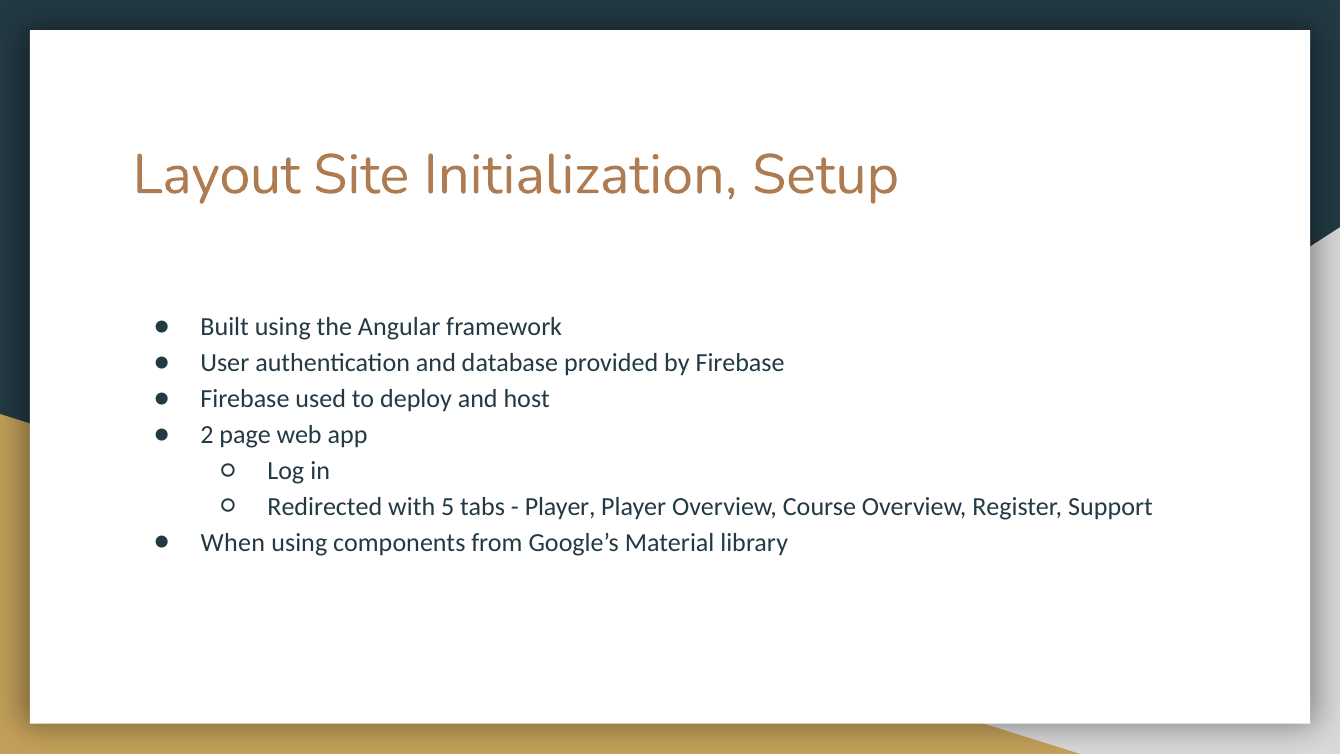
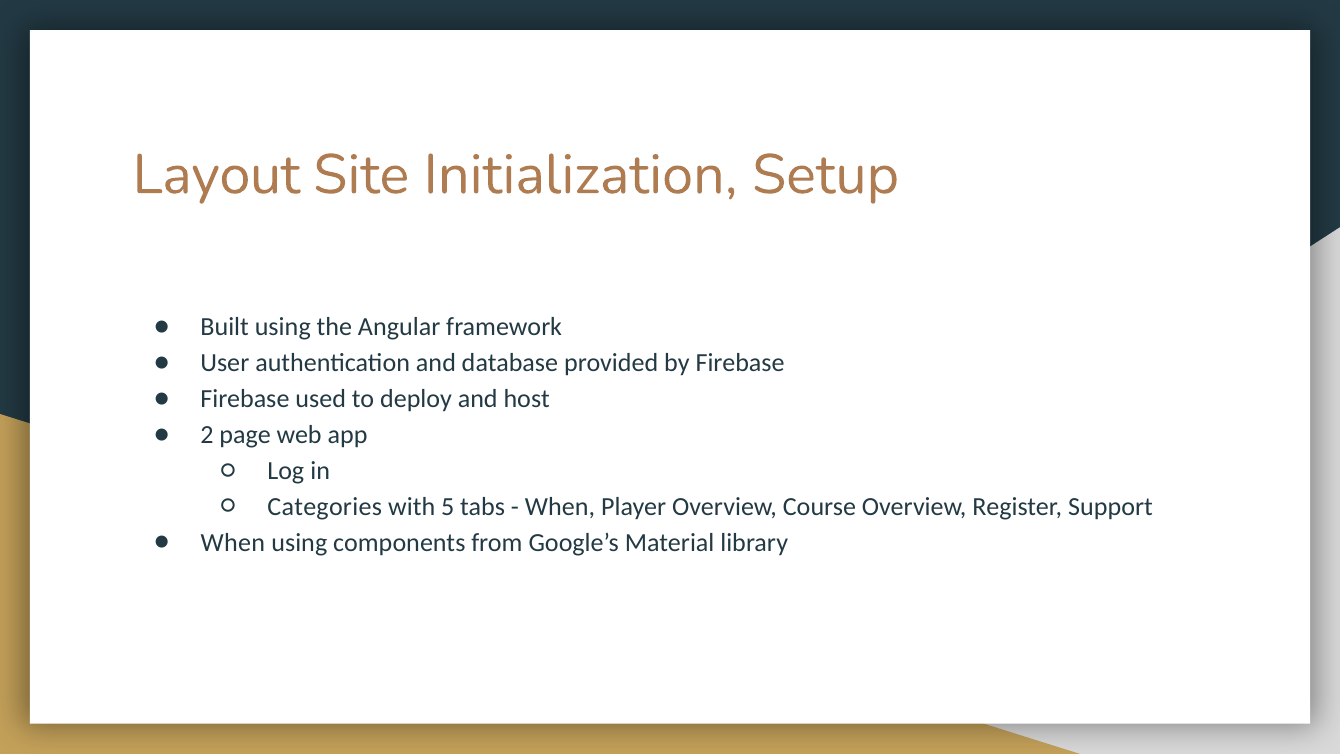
Redirected: Redirected -> Categories
Player at (560, 507): Player -> When
